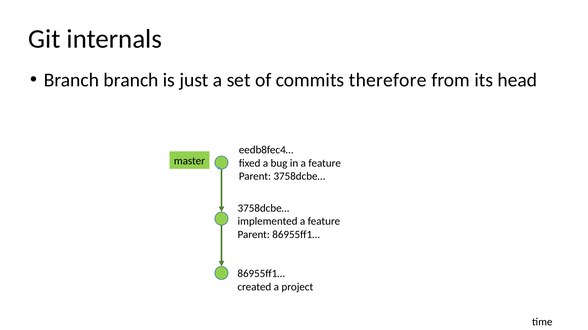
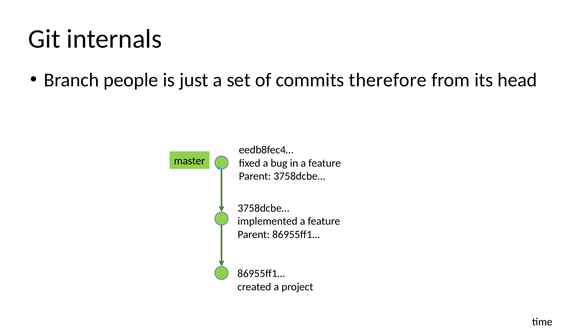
Branch branch: branch -> people
